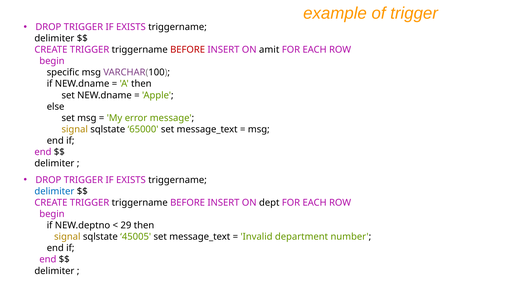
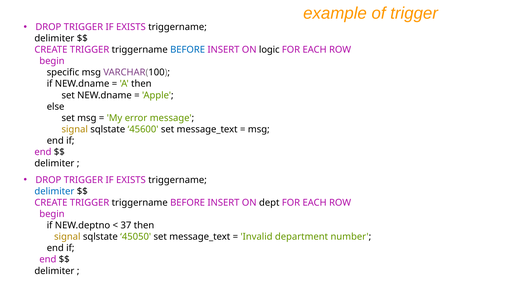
BEFORE at (188, 50) colour: red -> blue
amit: amit -> logic
65000: 65000 -> 45600
29: 29 -> 37
45005: 45005 -> 45050
